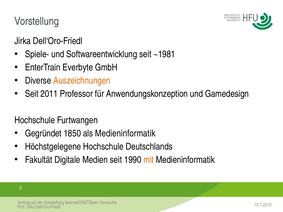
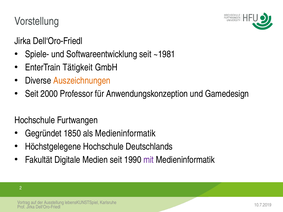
Everbyte: Everbyte -> Tätigkeit
2011: 2011 -> 2000
mit colour: orange -> purple
